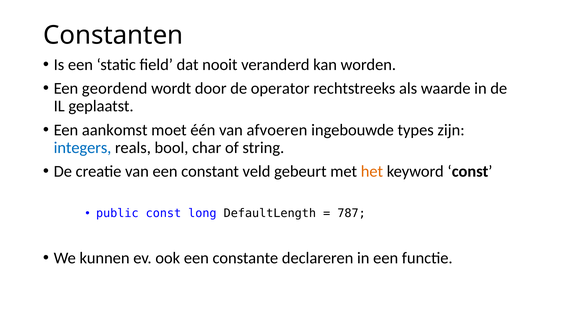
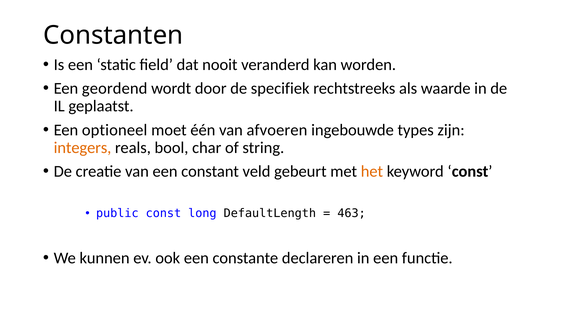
operator: operator -> specifiek
aankomst: aankomst -> optioneel
integers colour: blue -> orange
787: 787 -> 463
